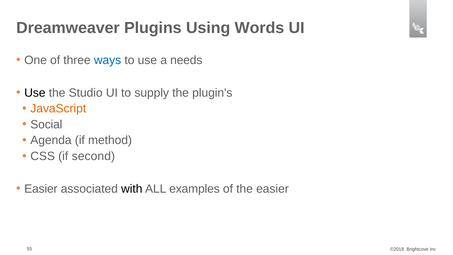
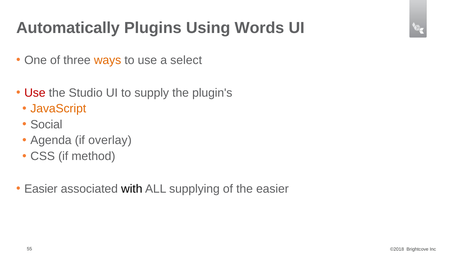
Dreamweaver: Dreamweaver -> Automatically
ways colour: blue -> orange
needs: needs -> select
Use at (35, 93) colour: black -> red
method: method -> overlay
second: second -> method
examples: examples -> supplying
